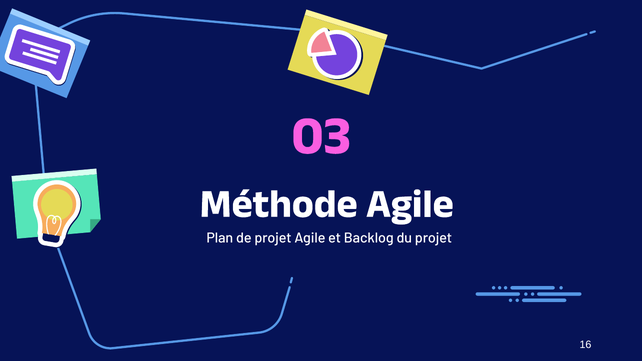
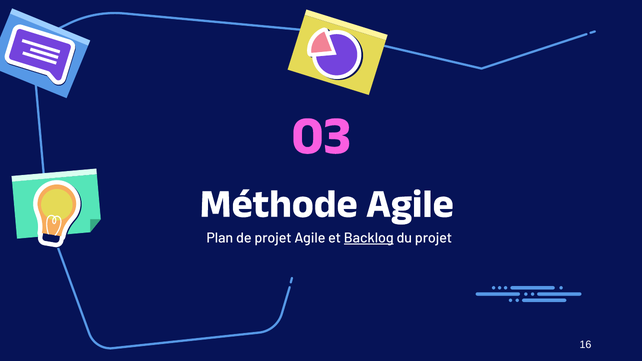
Backlog underline: none -> present
